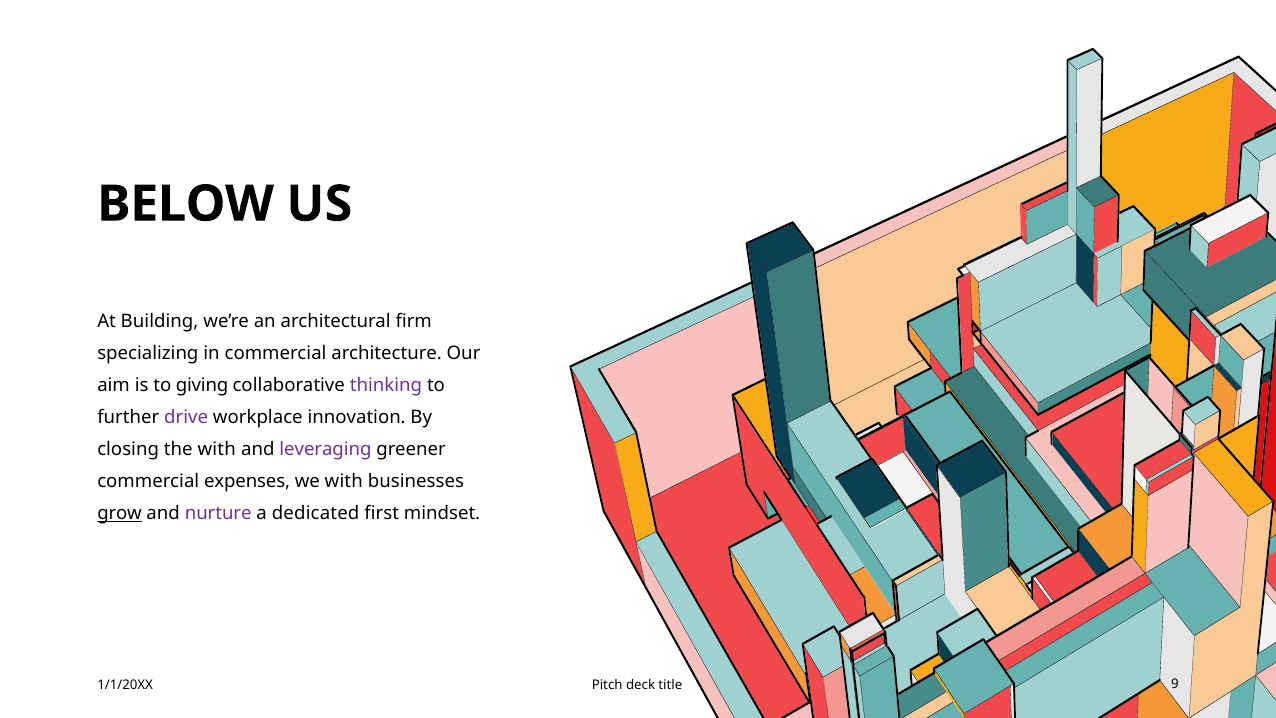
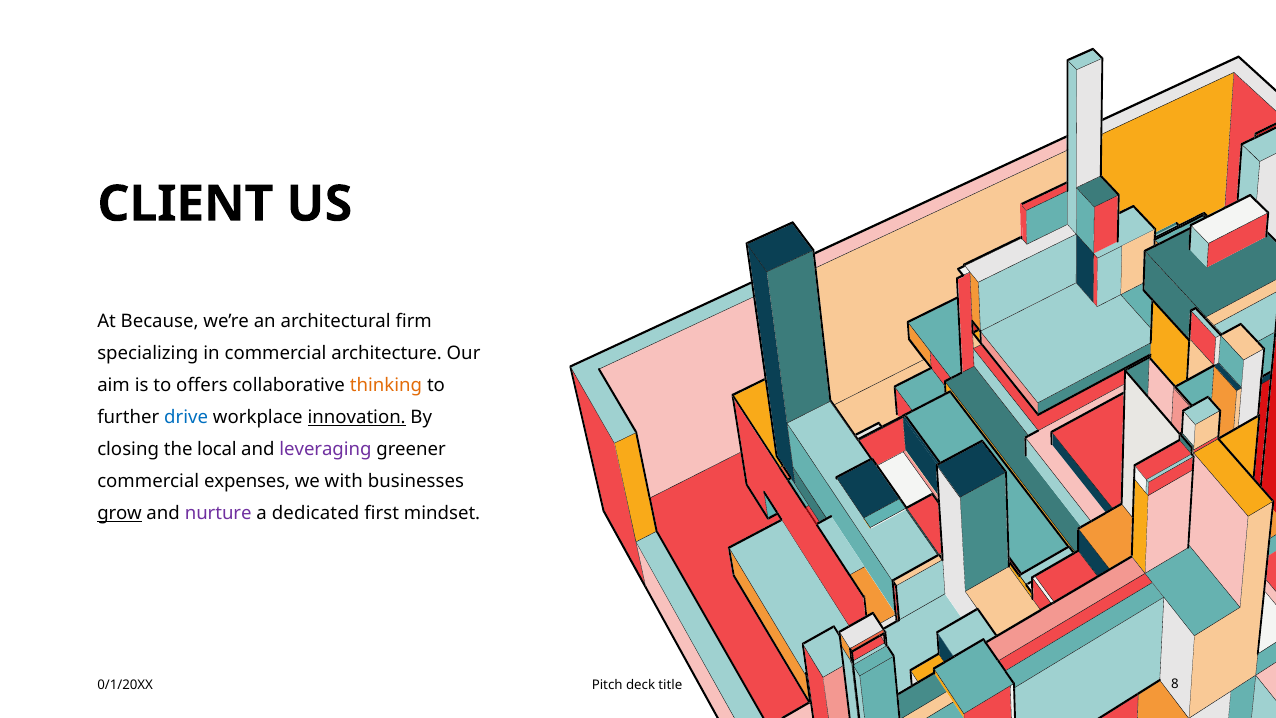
BELOW: BELOW -> CLIENT
Building: Building -> Because
giving: giving -> offers
thinking colour: purple -> orange
drive colour: purple -> blue
innovation underline: none -> present
the with: with -> local
1/1/20XX: 1/1/20XX -> 0/1/20XX
9: 9 -> 8
